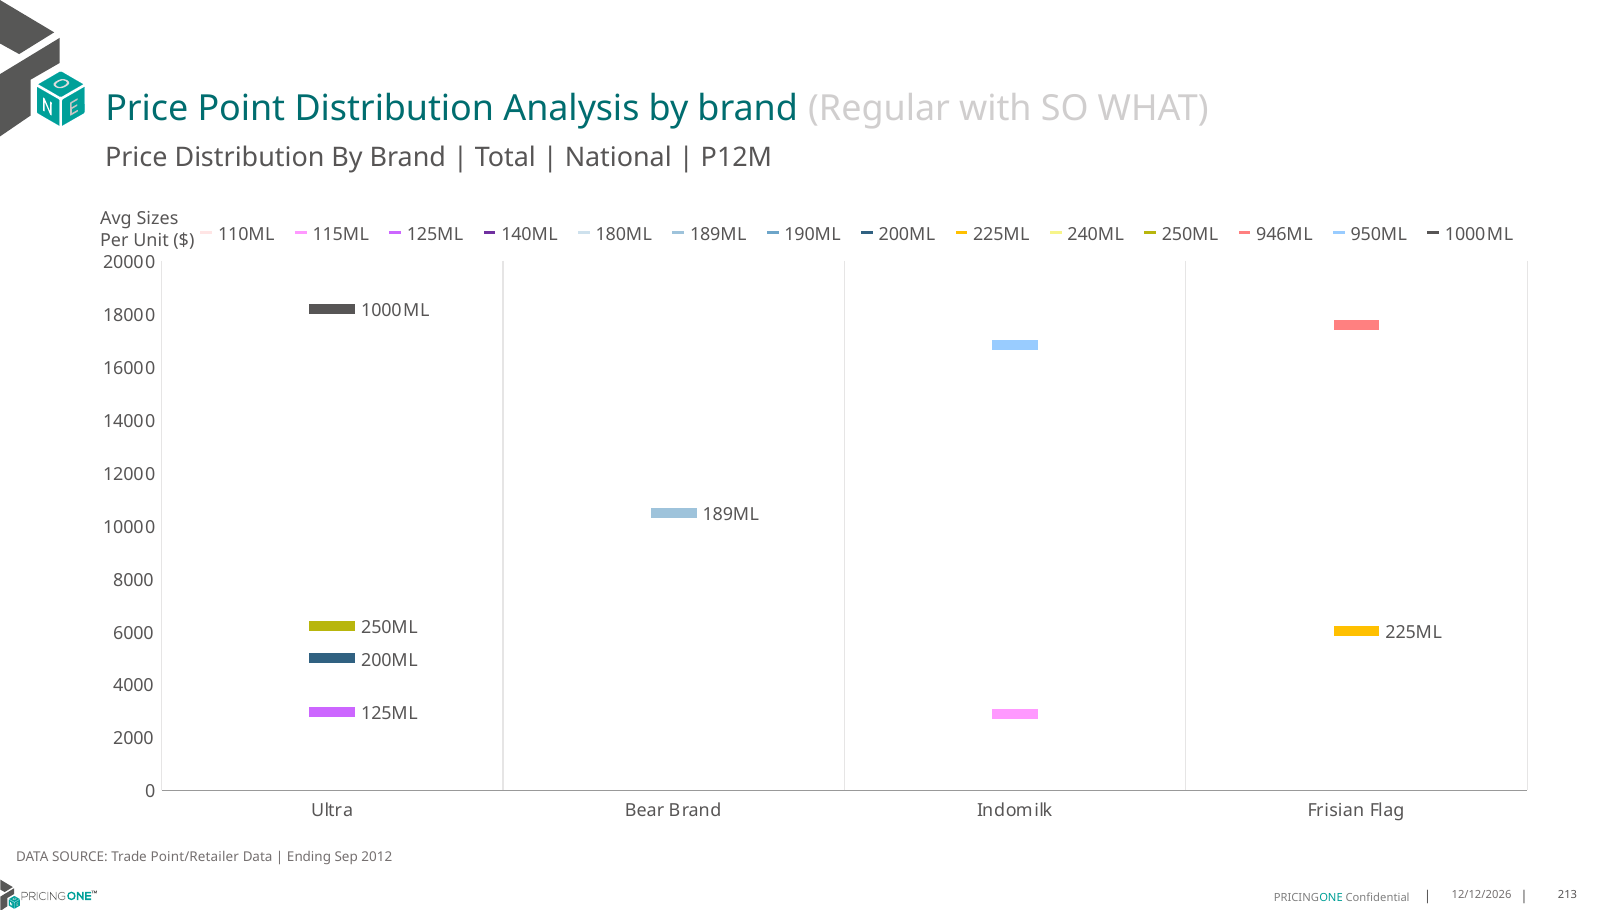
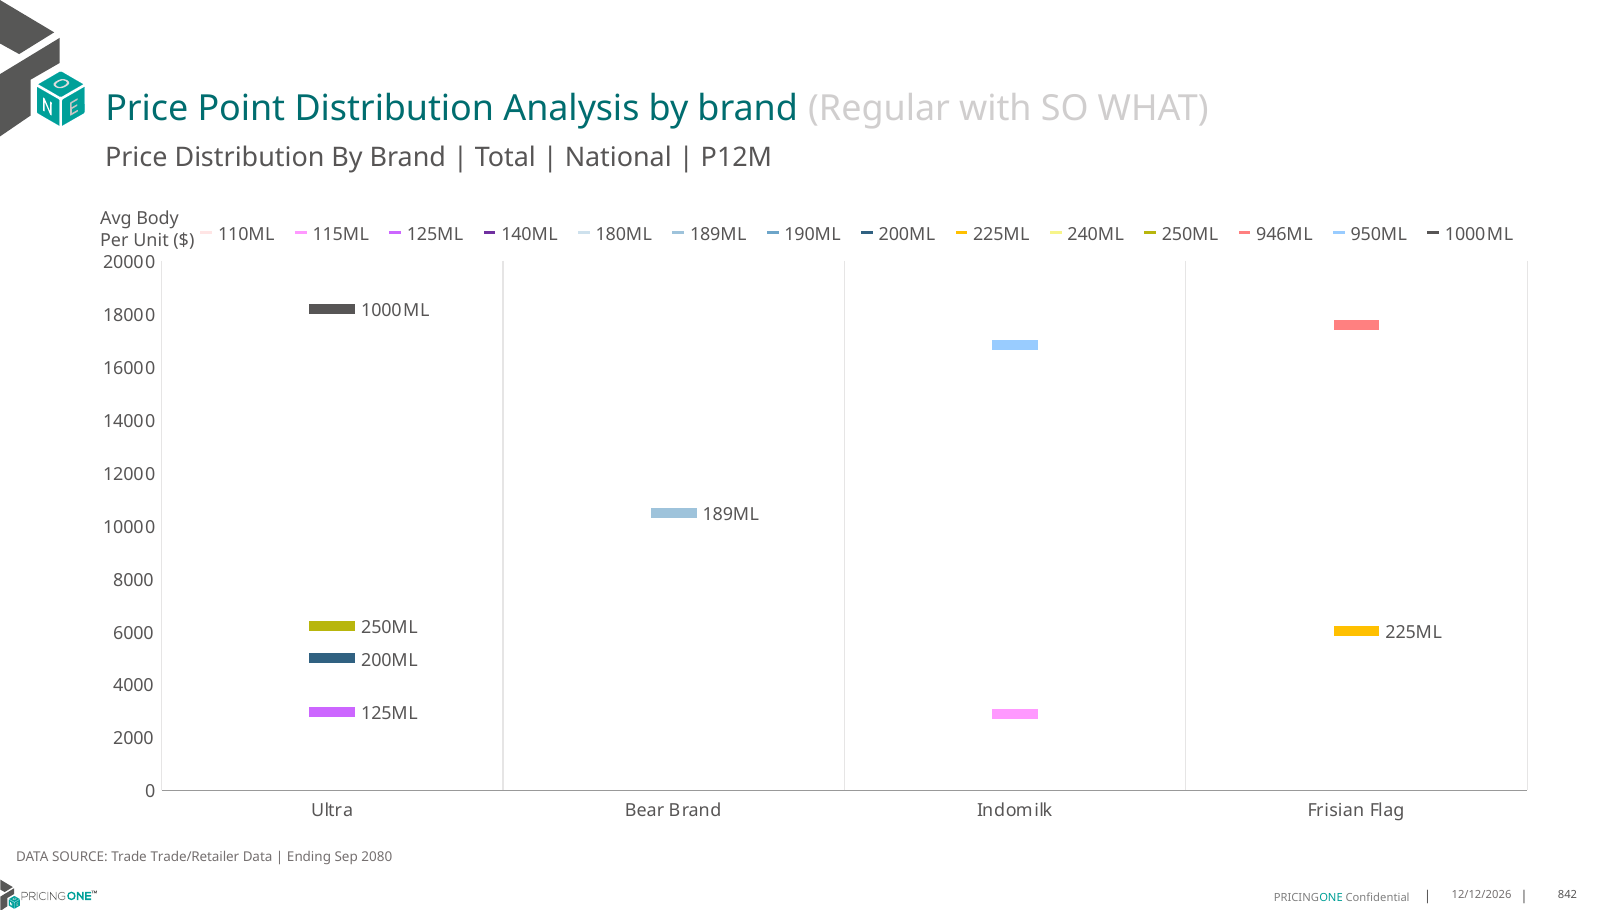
Sizes: Sizes -> Body
Point/Retailer: Point/Retailer -> Trade/Retailer
2012: 2012 -> 2080
213: 213 -> 842
